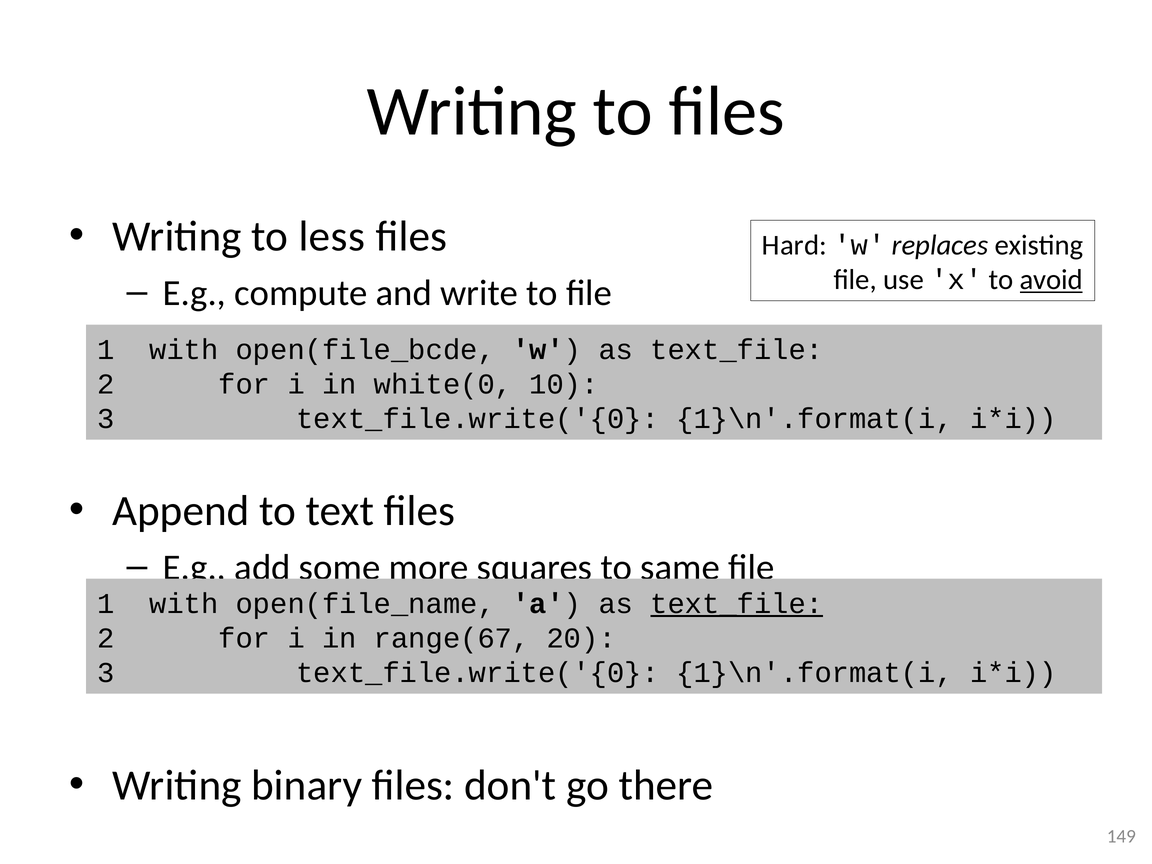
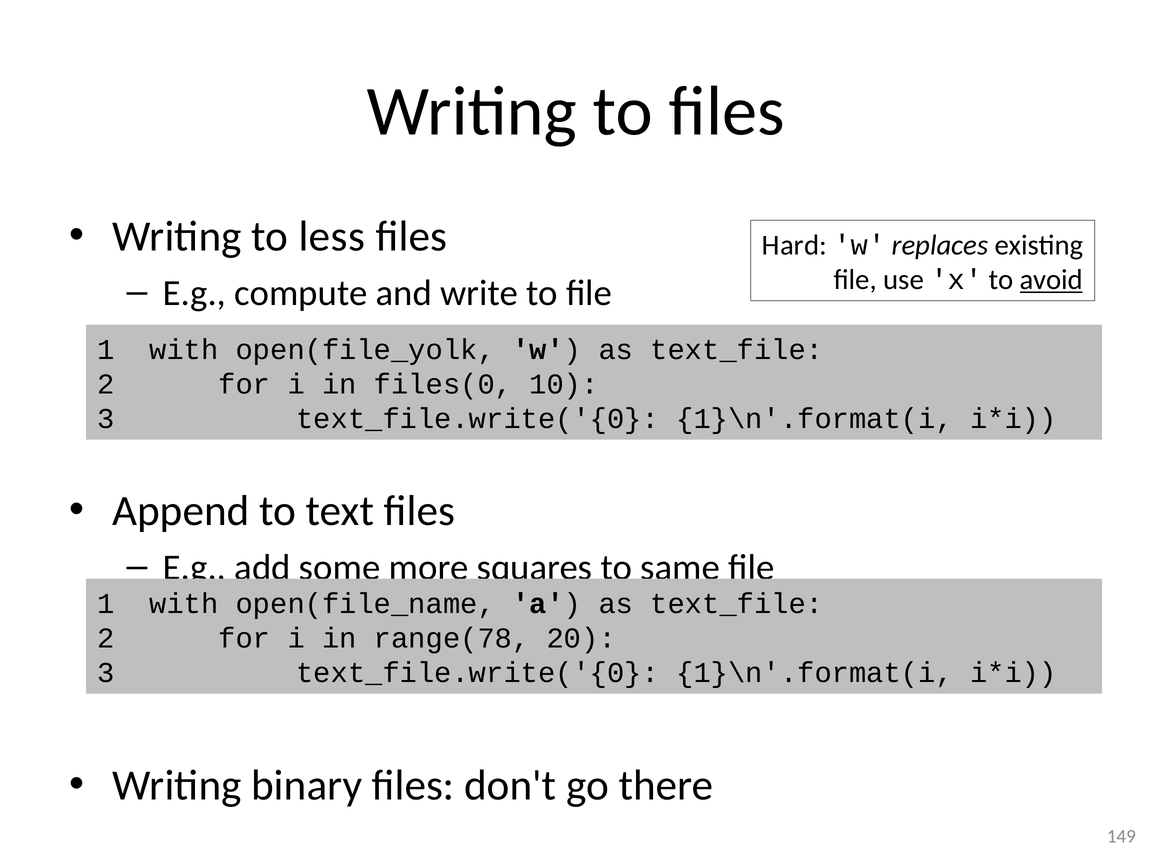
open(file_bcde: open(file_bcde -> open(file_yolk
white(0: white(0 -> files(0
text_file at (737, 604) underline: present -> none
range(67: range(67 -> range(78
